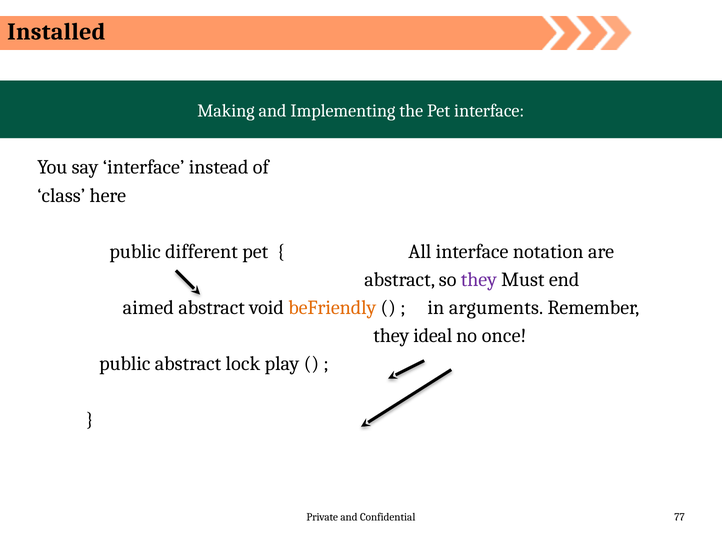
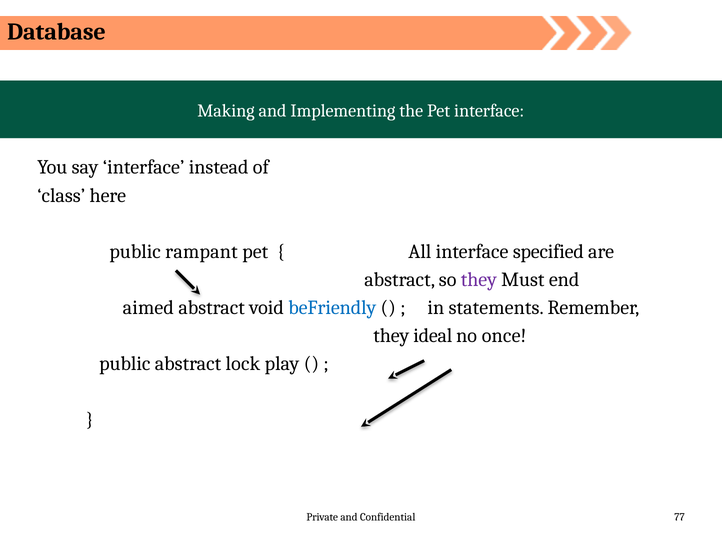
Installed: Installed -> Database
different: different -> rampant
notation: notation -> specified
beFriendly colour: orange -> blue
arguments: arguments -> statements
